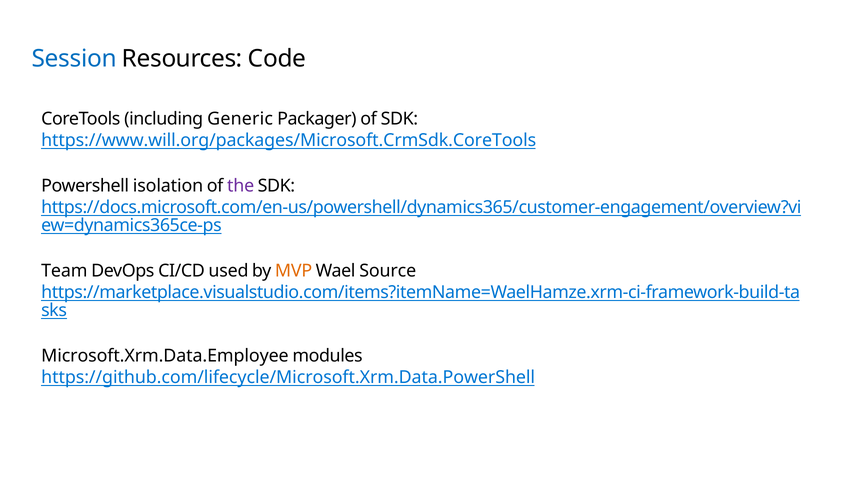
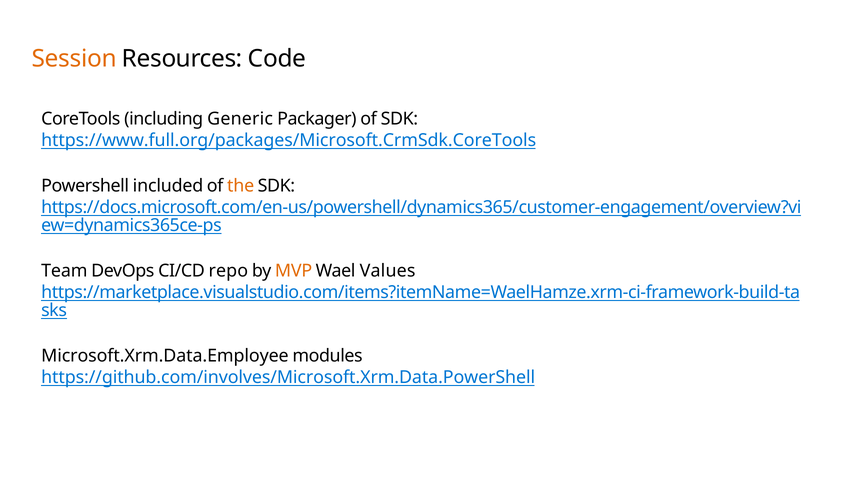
Session colour: blue -> orange
https://www.will.org/packages/Microsoft.CrmSdk.CoreTools: https://www.will.org/packages/Microsoft.CrmSdk.CoreTools -> https://www.full.org/packages/Microsoft.CrmSdk.CoreTools
isolation: isolation -> included
the colour: purple -> orange
used: used -> repo
Source: Source -> Values
https://github.com/lifecycle/Microsoft.Xrm.Data.PowerShell: https://github.com/lifecycle/Microsoft.Xrm.Data.PowerShell -> https://github.com/involves/Microsoft.Xrm.Data.PowerShell
